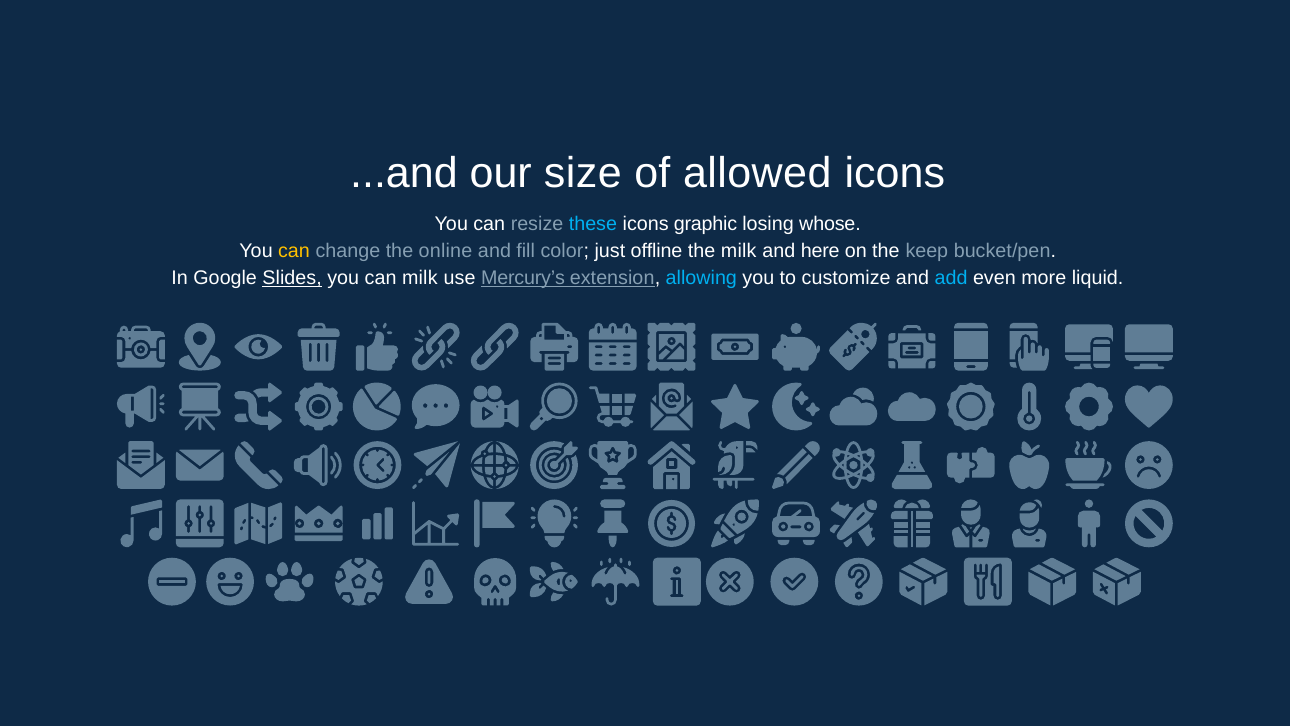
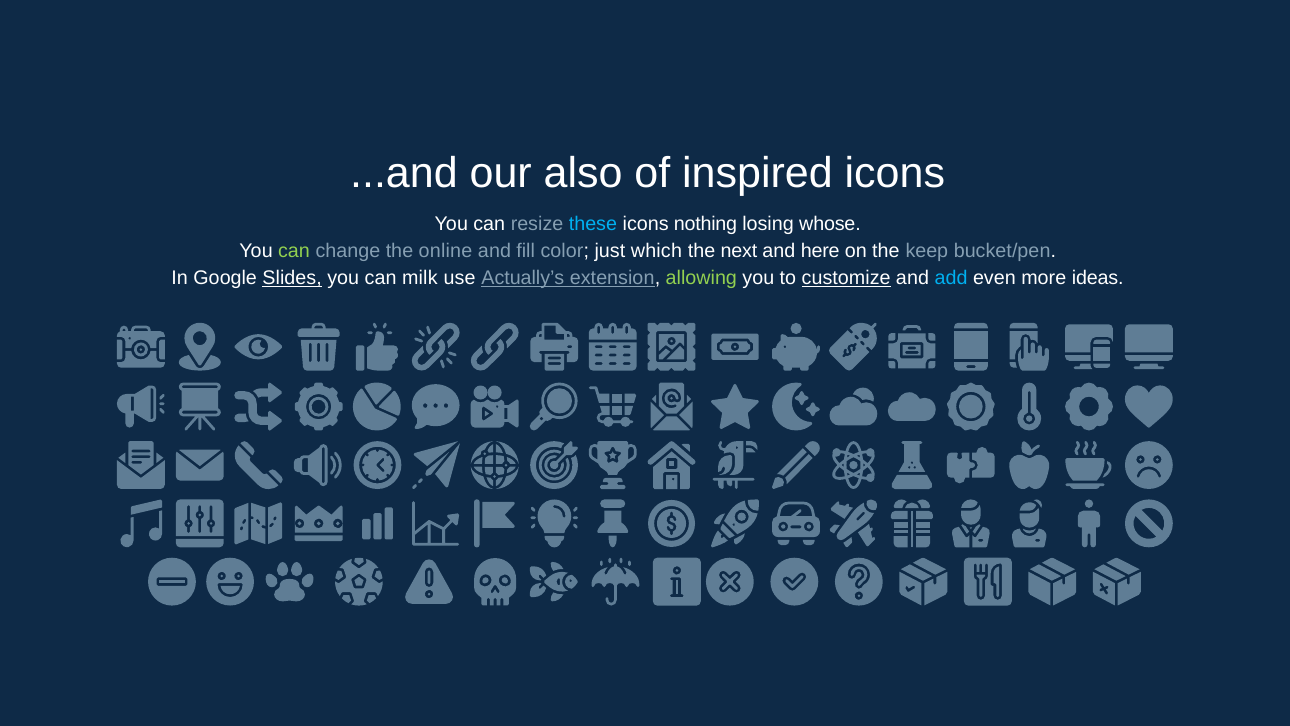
size: size -> also
allowed: allowed -> inspired
graphic: graphic -> nothing
can at (294, 251) colour: yellow -> light green
offline: offline -> which
the milk: milk -> next
Mercury’s: Mercury’s -> Actually’s
allowing colour: light blue -> light green
customize underline: none -> present
liquid: liquid -> ideas
